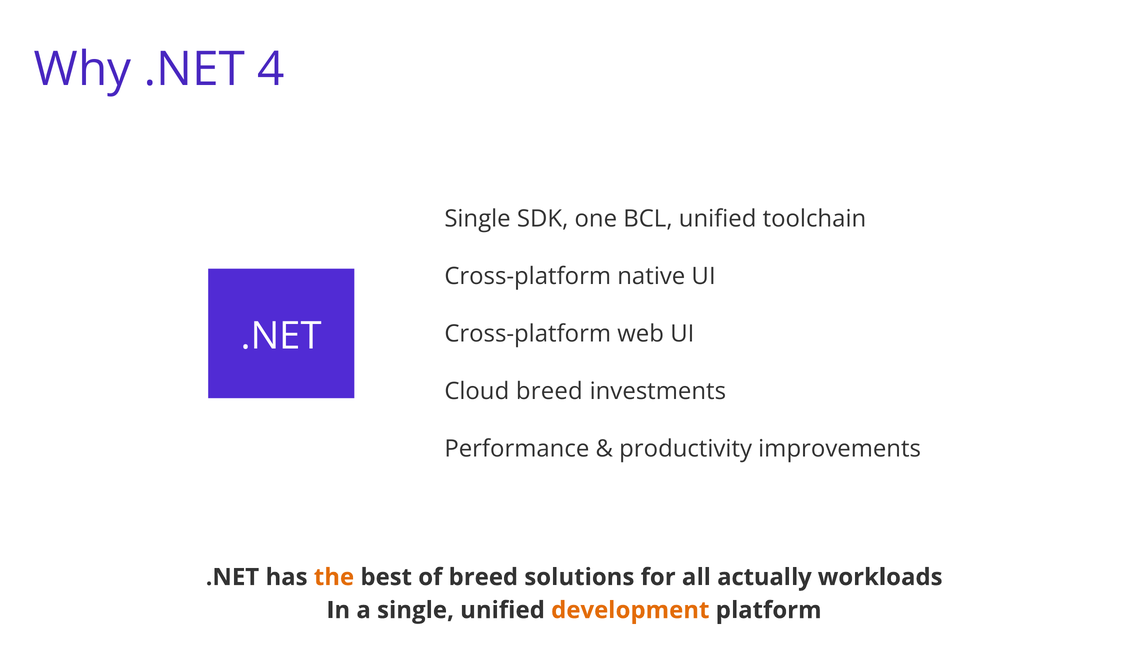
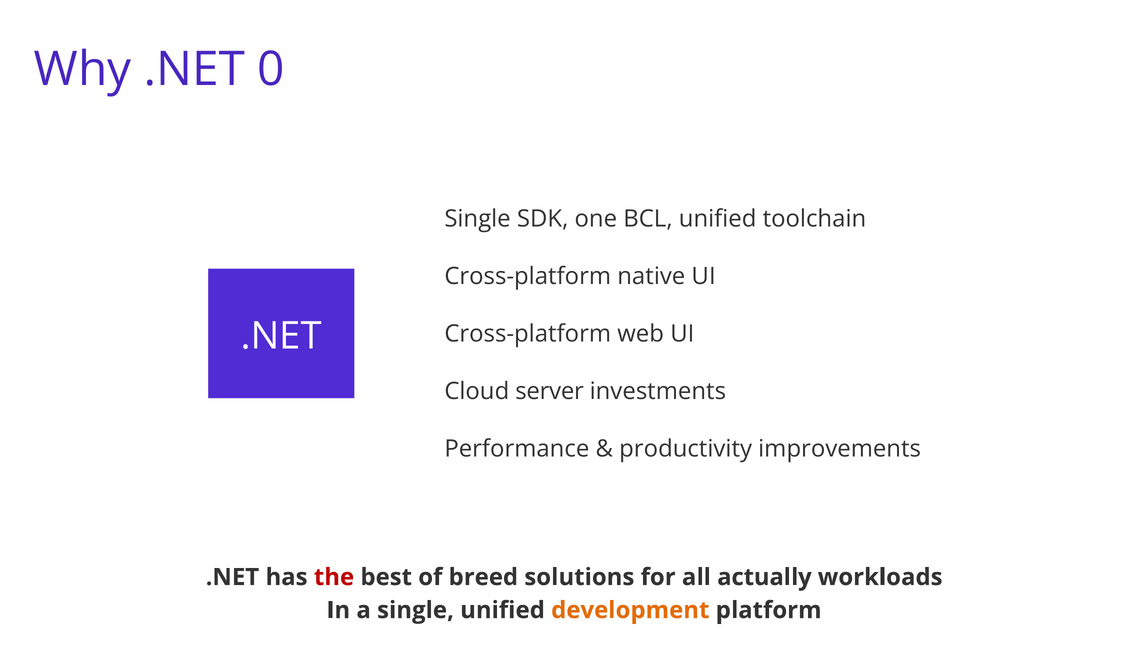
4: 4 -> 0
Cloud breed: breed -> server
the colour: orange -> red
